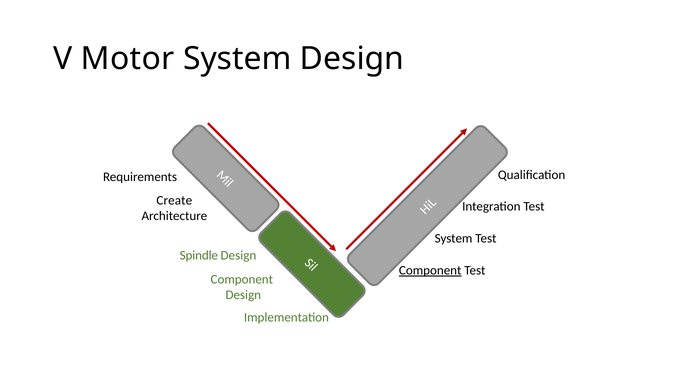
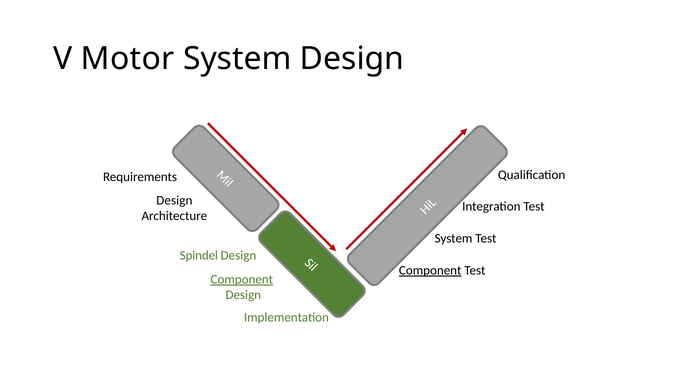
Create at (174, 200): Create -> Design
Spindle: Spindle -> Spindel
Component at (242, 279) underline: none -> present
